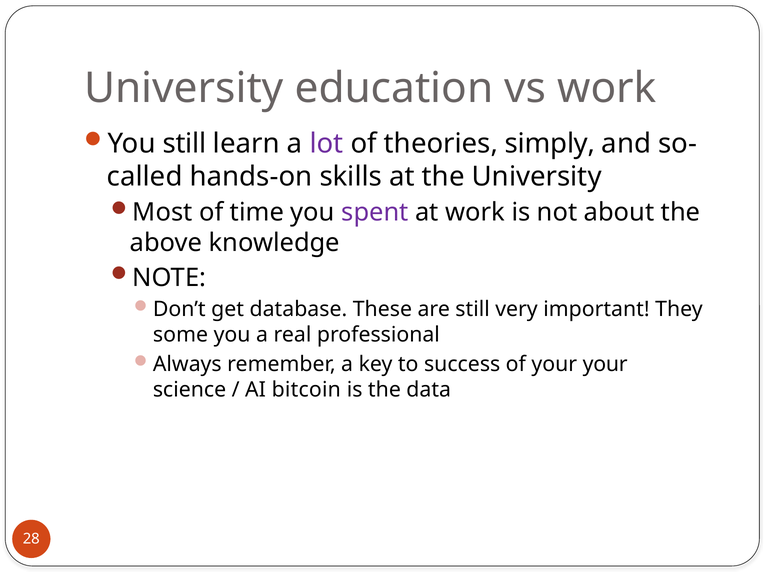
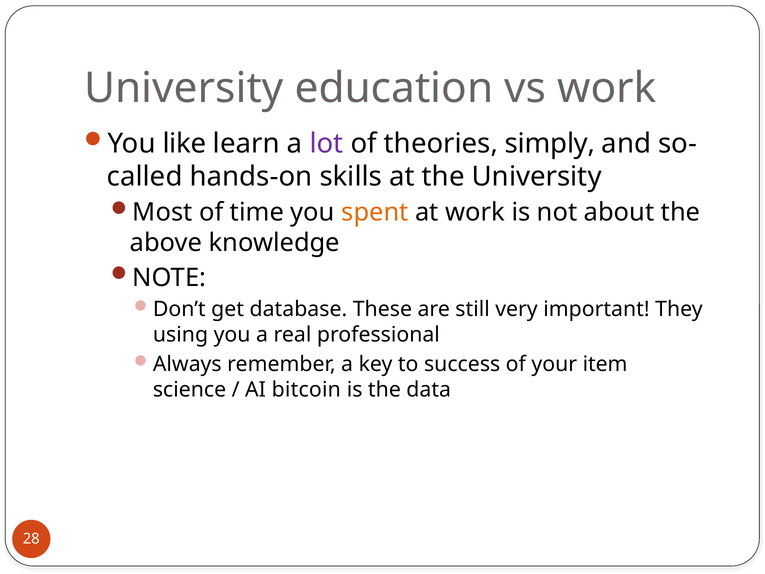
You still: still -> like
spent colour: purple -> orange
some: some -> using
your your: your -> item
